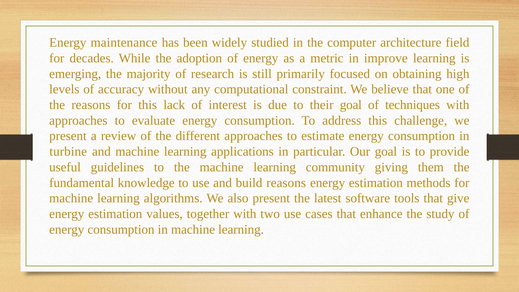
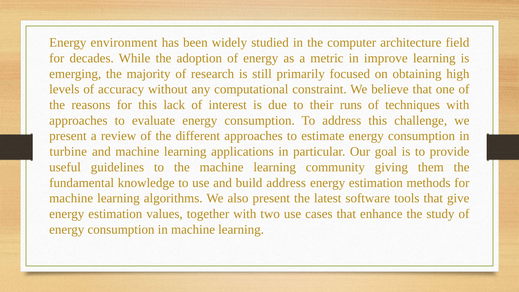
maintenance: maintenance -> environment
their goal: goal -> runs
build reasons: reasons -> address
